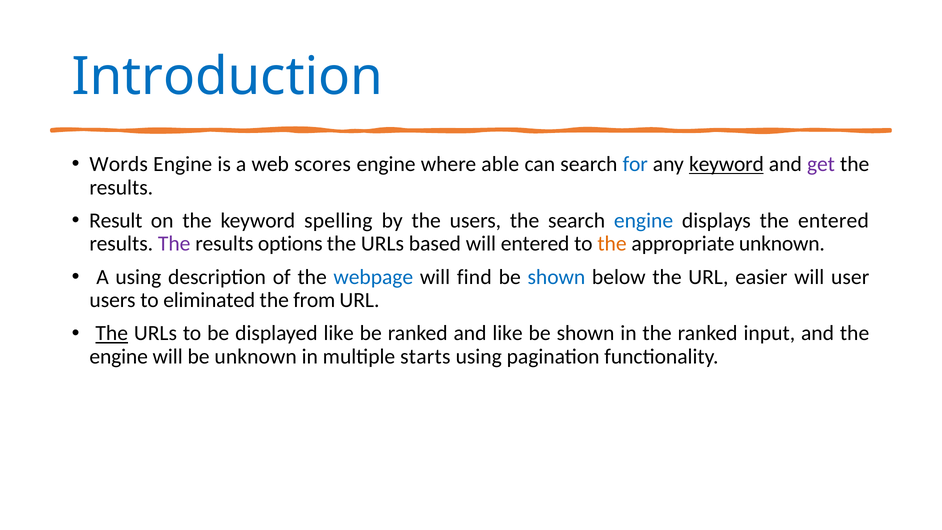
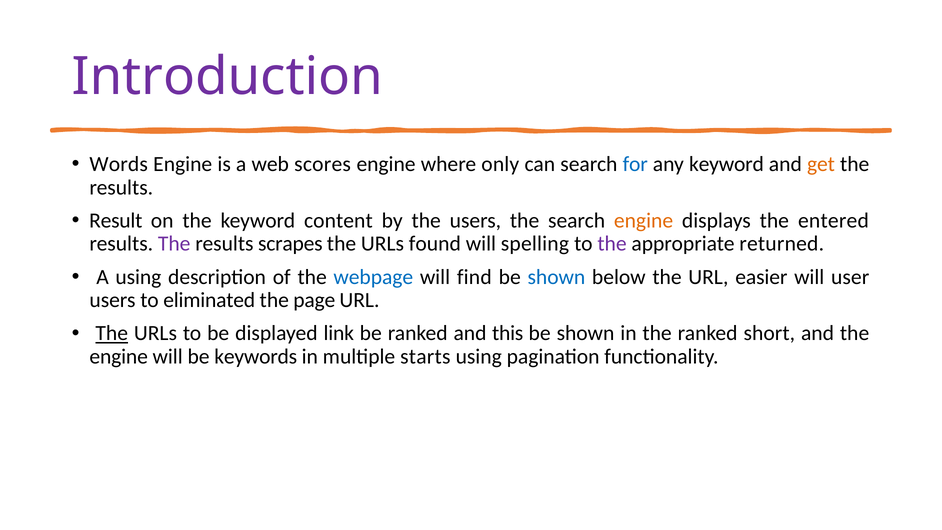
Introduction colour: blue -> purple
able: able -> only
keyword at (726, 164) underline: present -> none
get colour: purple -> orange
spelling: spelling -> content
engine at (644, 220) colour: blue -> orange
options: options -> scrapes
based: based -> found
will entered: entered -> spelling
the at (612, 244) colour: orange -> purple
appropriate unknown: unknown -> returned
from: from -> page
displayed like: like -> link
and like: like -> this
input: input -> short
be unknown: unknown -> keywords
